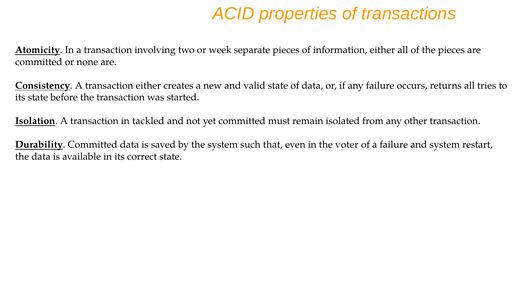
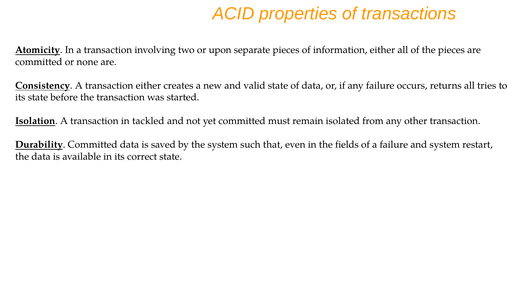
week: week -> upon
voter: voter -> fields
